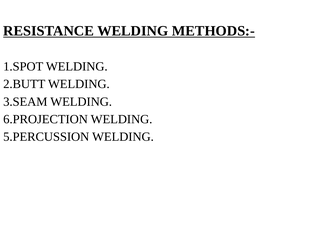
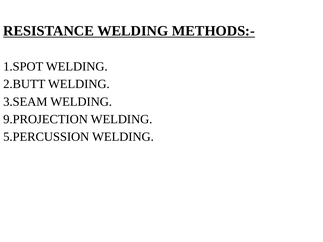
6.PROJECTION: 6.PROJECTION -> 9.PROJECTION
